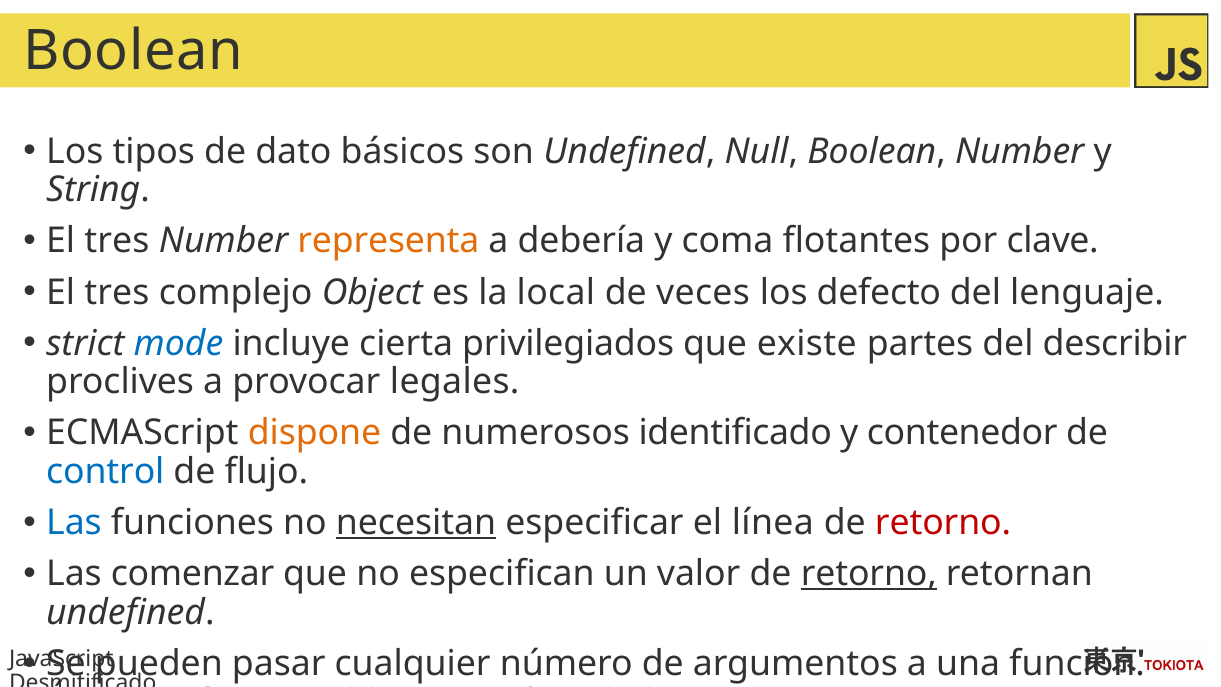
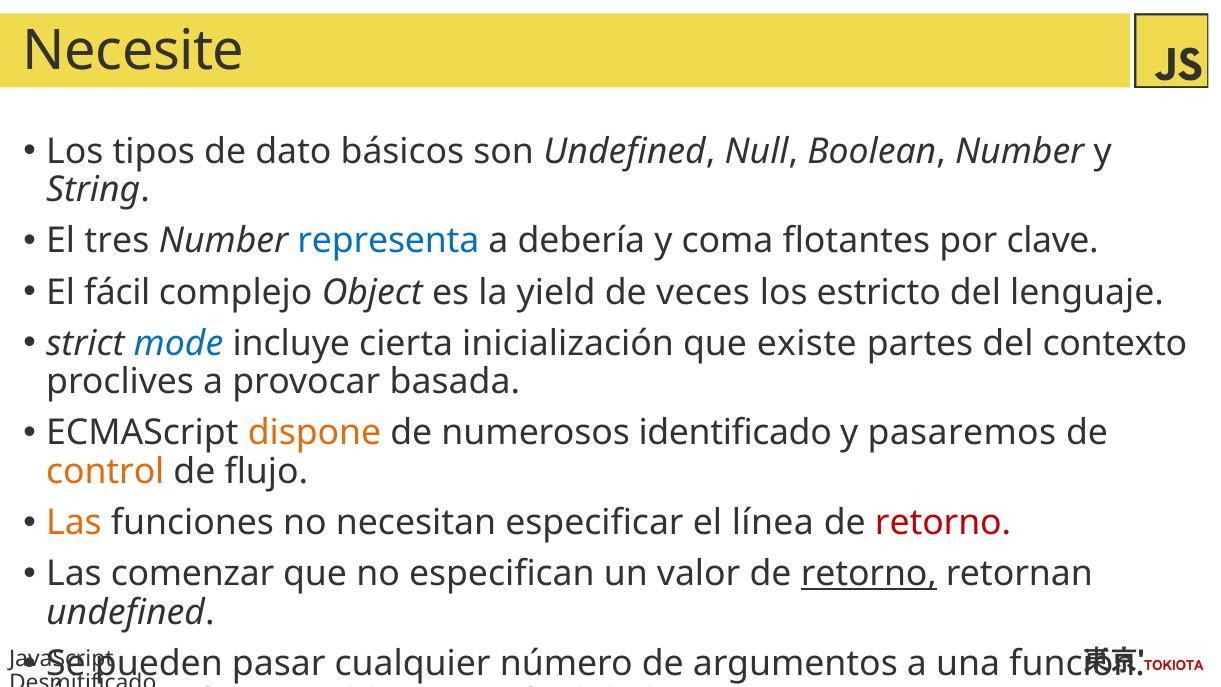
Boolean at (133, 51): Boolean -> Necesite
representa colour: orange -> blue
tres at (117, 292): tres -> fácil
local: local -> yield
defecto: defecto -> estricto
privilegiados: privilegiados -> inicialización
describir: describir -> contexto
legales: legales -> basada
contenedor: contenedor -> pasaremos
control colour: blue -> orange
Las at (74, 523) colour: blue -> orange
necesitan underline: present -> none
